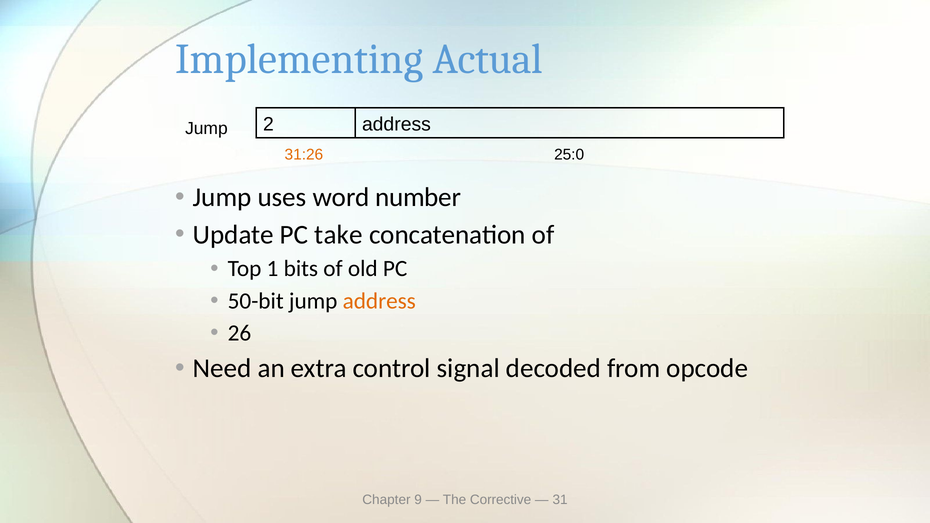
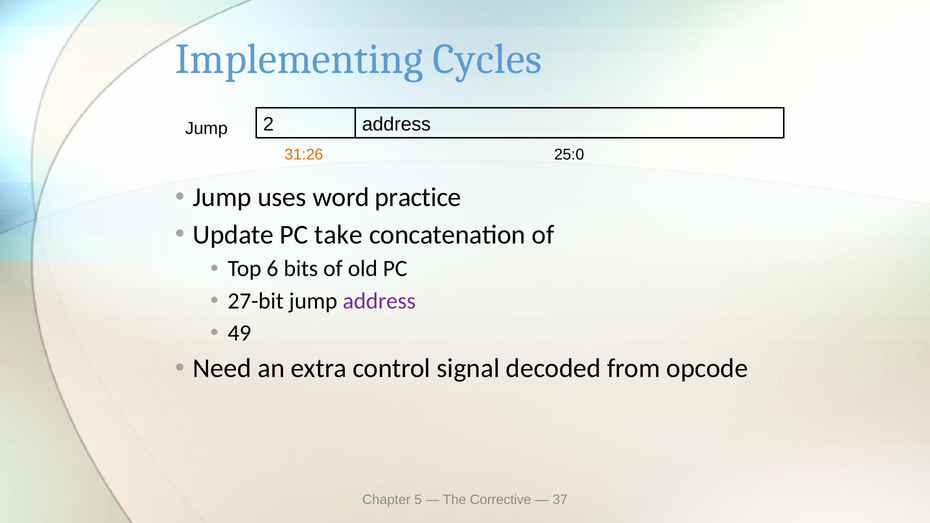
Actual: Actual -> Cycles
number: number -> practice
1: 1 -> 6
50-bit: 50-bit -> 27-bit
address at (379, 301) colour: orange -> purple
26: 26 -> 49
9: 9 -> 5
31: 31 -> 37
